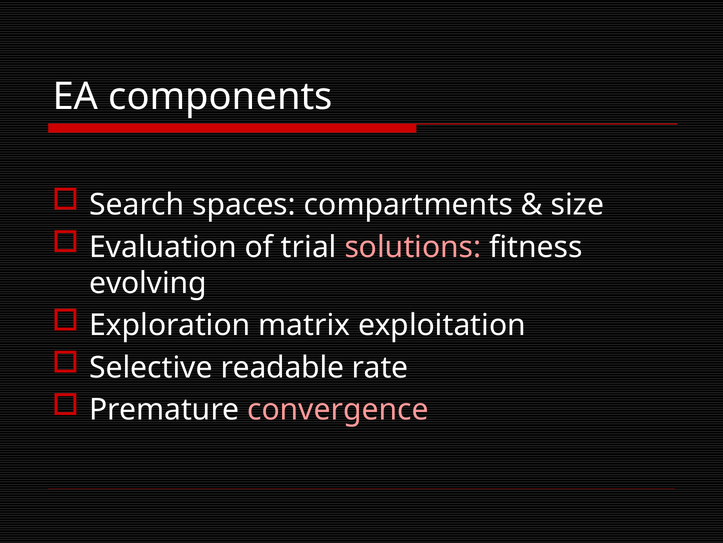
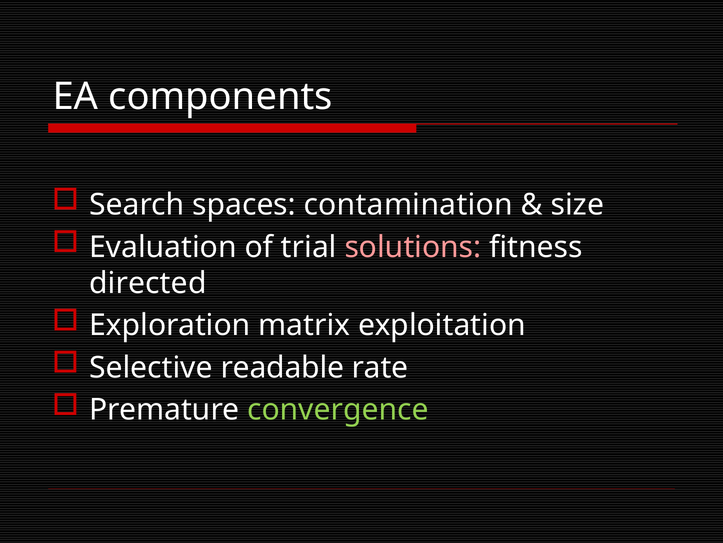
compartments: compartments -> contamination
evolving: evolving -> directed
convergence colour: pink -> light green
